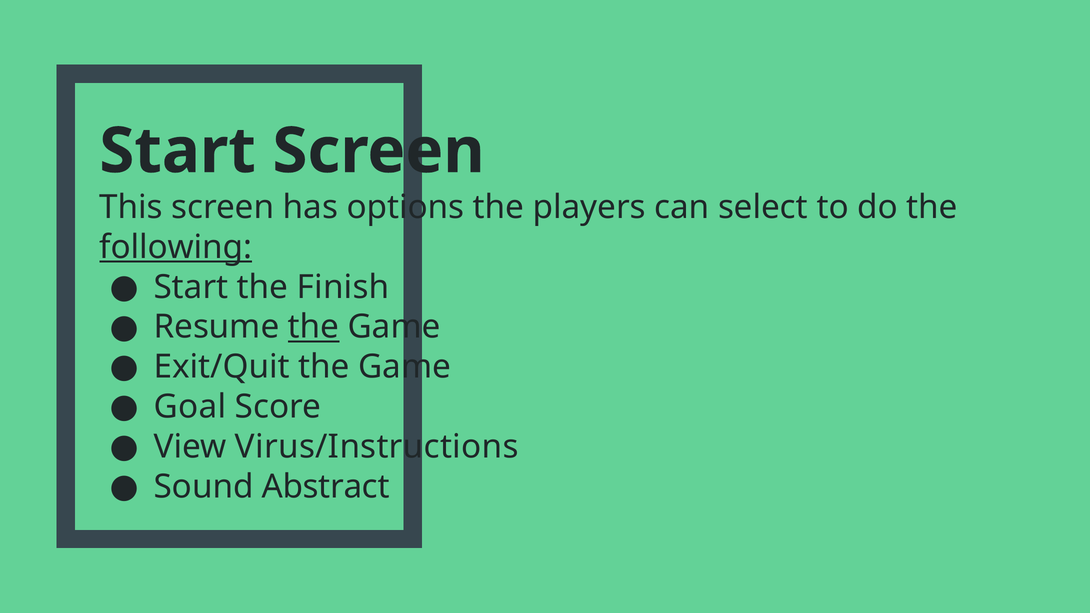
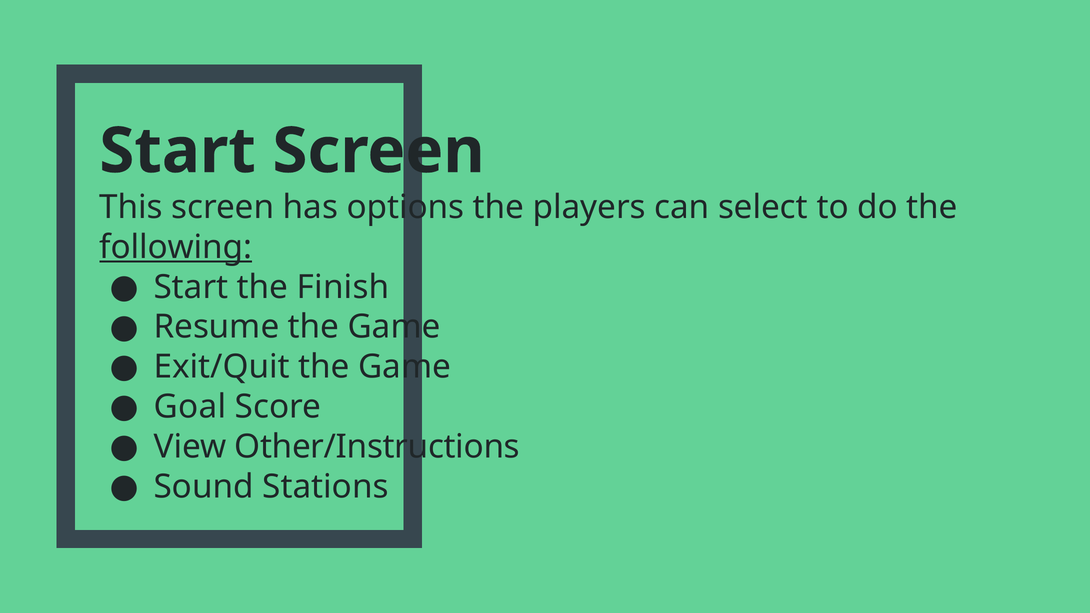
the at (314, 327) underline: present -> none
Virus/Instructions: Virus/Instructions -> Other/Instructions
Abstract: Abstract -> Stations
